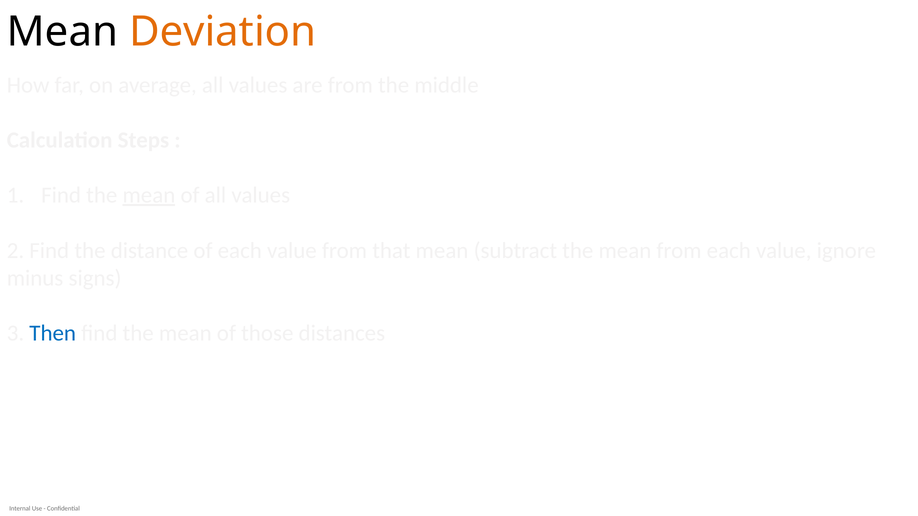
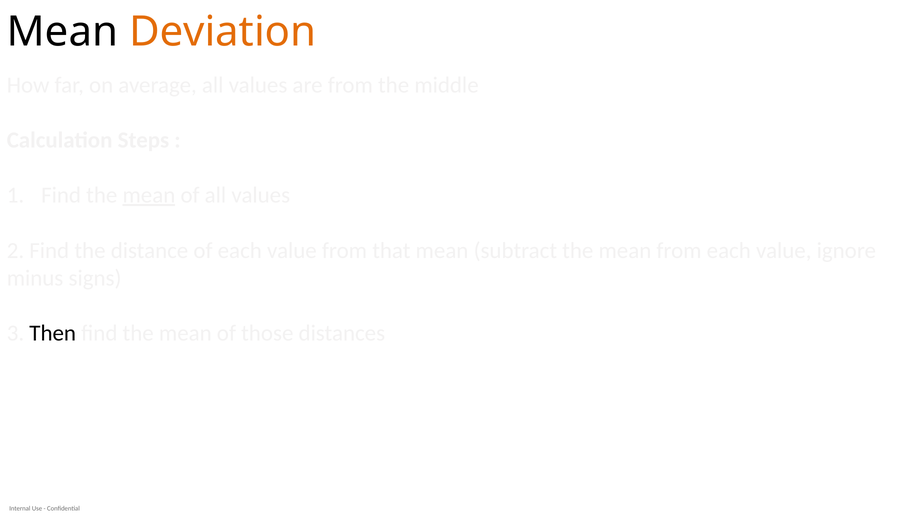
Then colour: blue -> black
